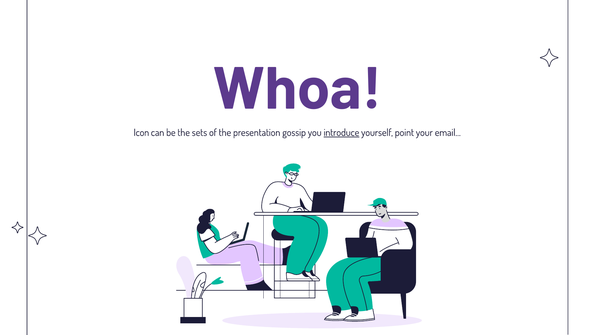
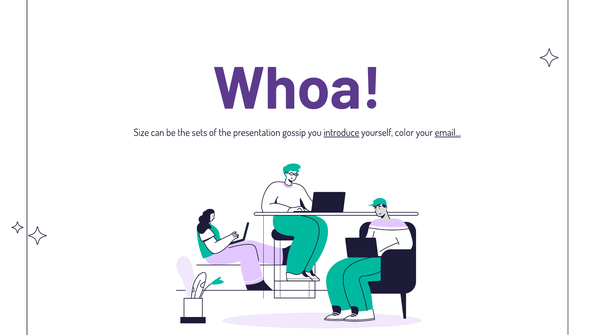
Icon: Icon -> Size
point: point -> color
email… underline: none -> present
